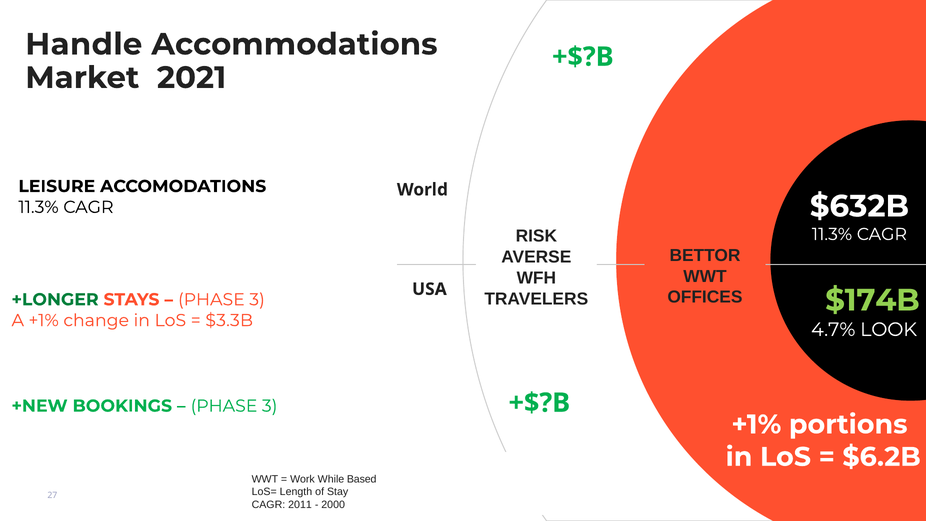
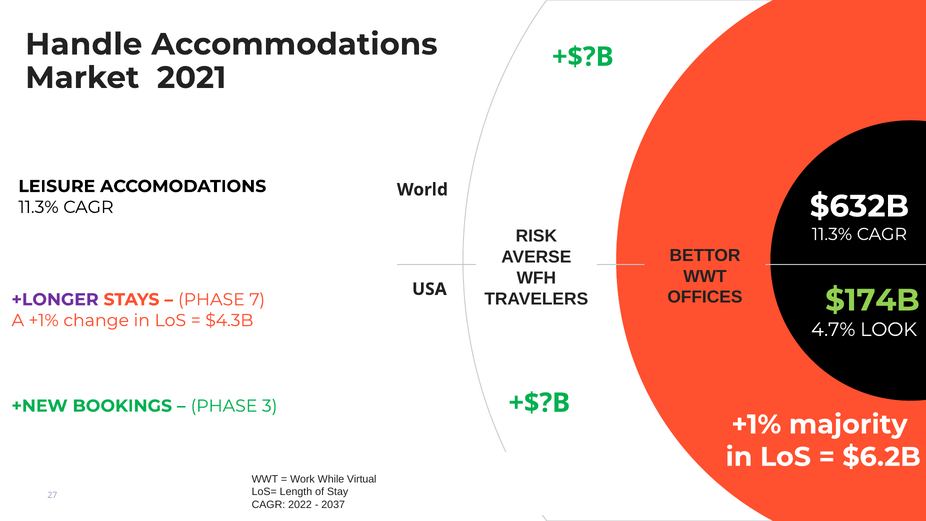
+LONGER colour: green -> purple
3 at (257, 299): 3 -> 7
$3.3B: $3.3B -> $4.3B
portions: portions -> majority
Based: Based -> Virtual
2011: 2011 -> 2022
2000: 2000 -> 2037
